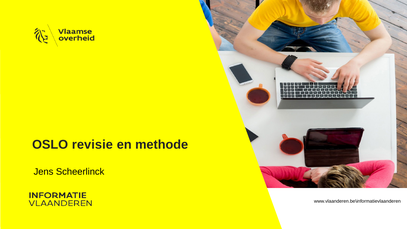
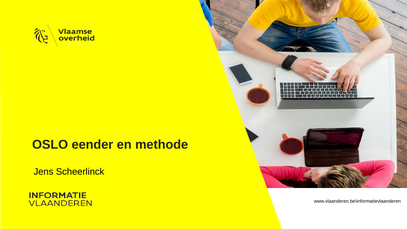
revisie: revisie -> eender
